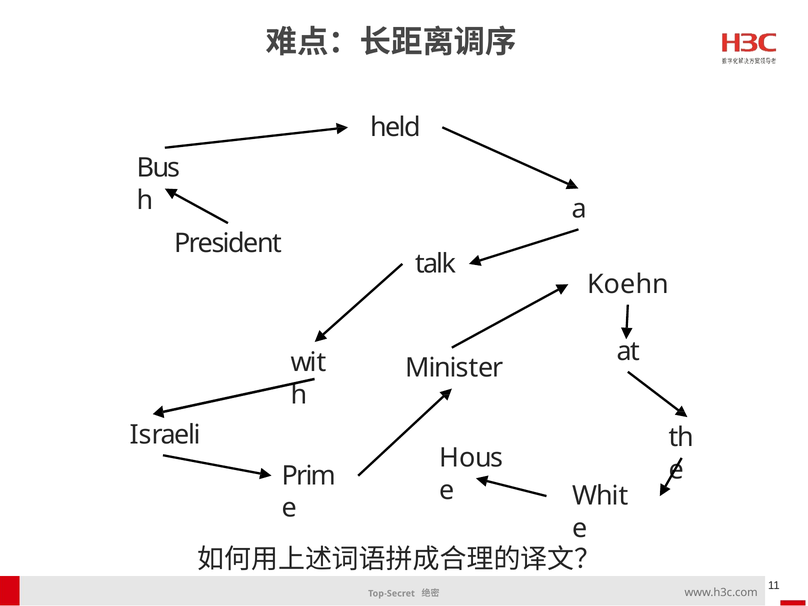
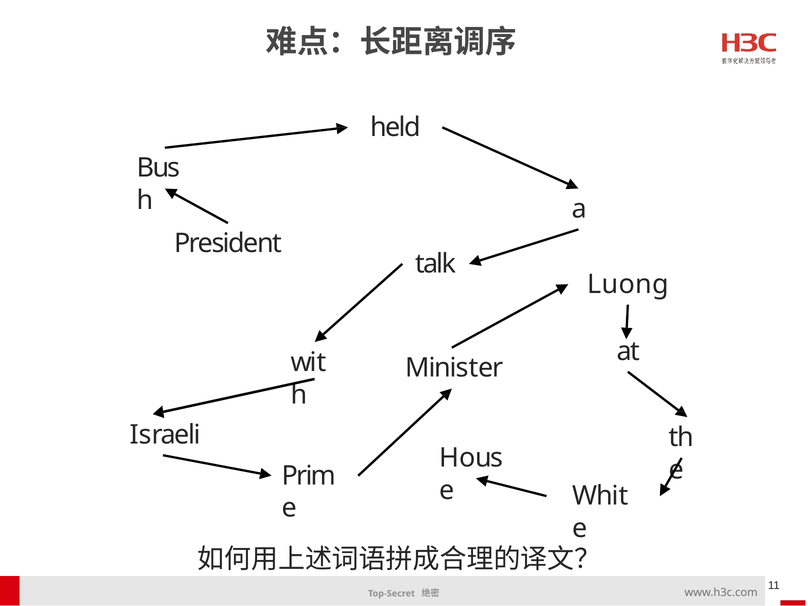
Koehn: Koehn -> Luong
